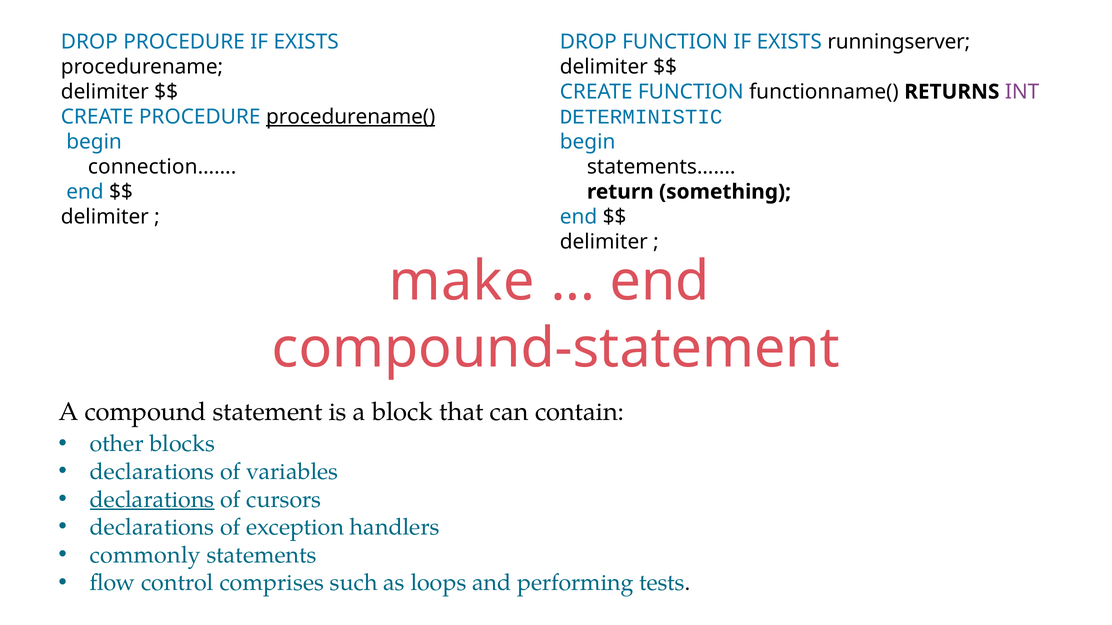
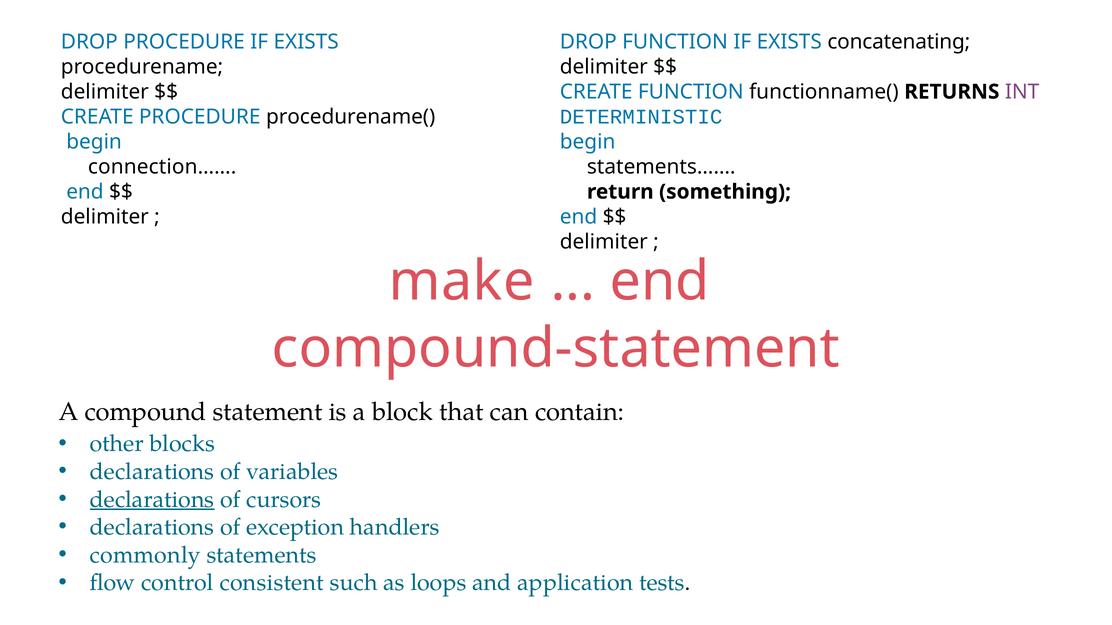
runningserver: runningserver -> concatenating
procedurename( underline: present -> none
comprises: comprises -> consistent
performing: performing -> application
